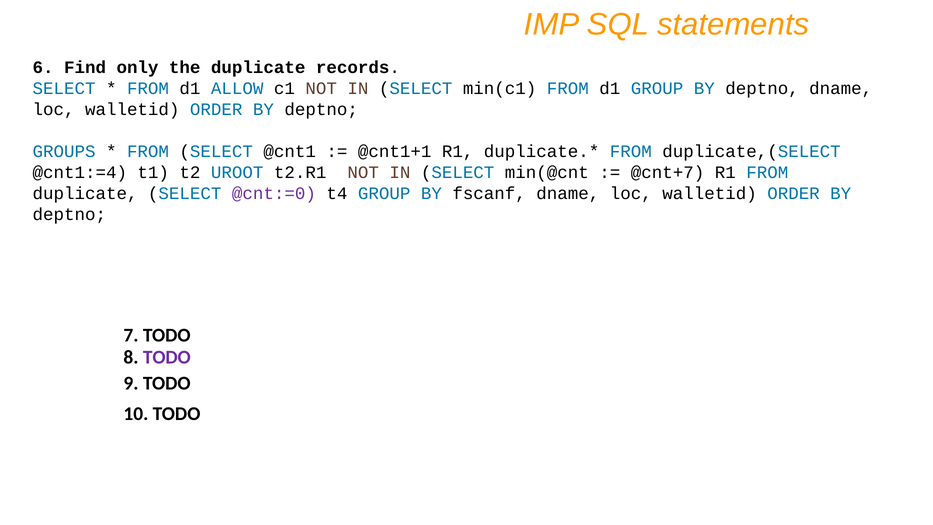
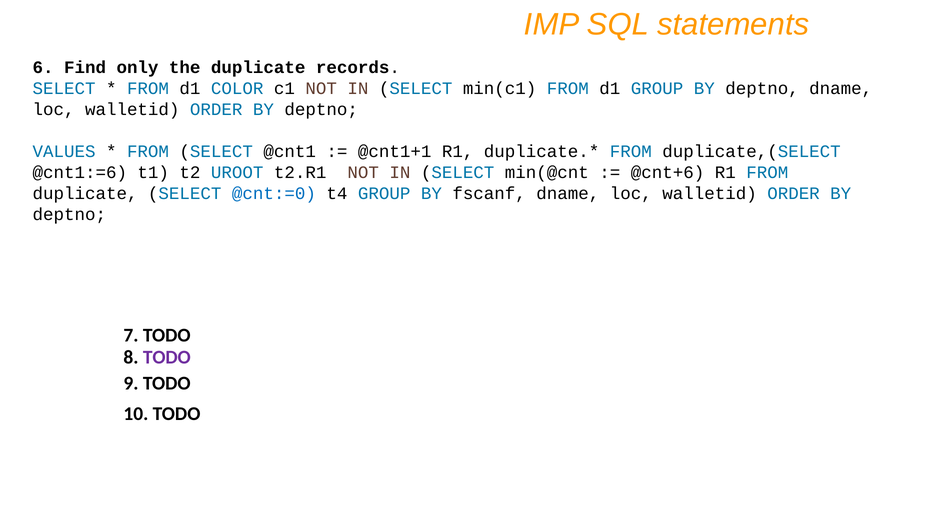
ALLOW: ALLOW -> COLOR
GROUPS: GROUPS -> VALUES
@cnt1:=4: @cnt1:=4 -> @cnt1:=6
@cnt+7: @cnt+7 -> @cnt+6
@cnt:=0 colour: purple -> blue
